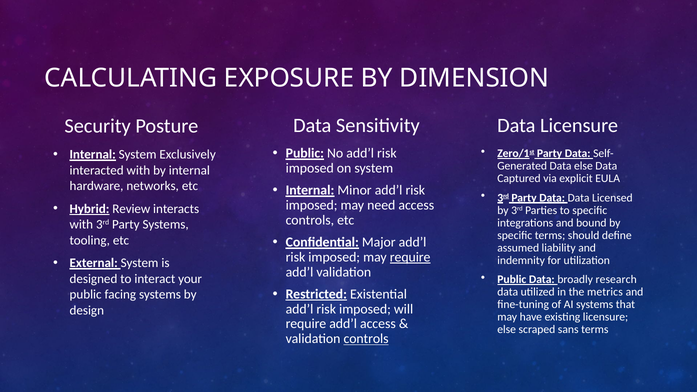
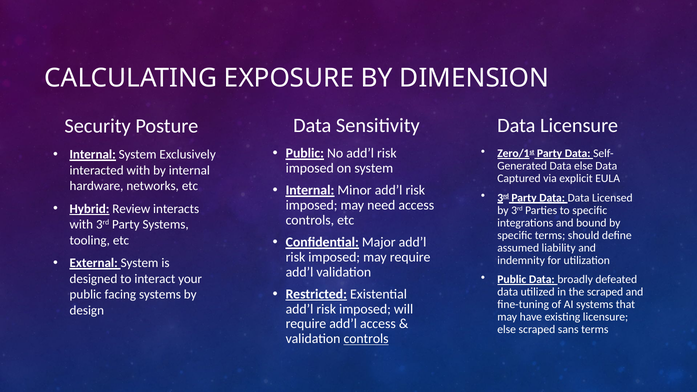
require at (410, 257) underline: present -> none
research: research -> defeated
the metrics: metrics -> scraped
